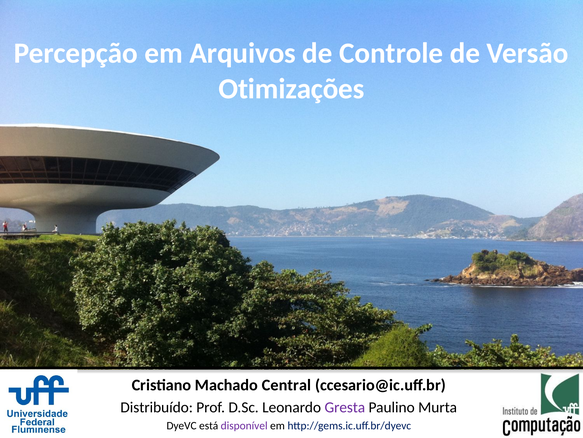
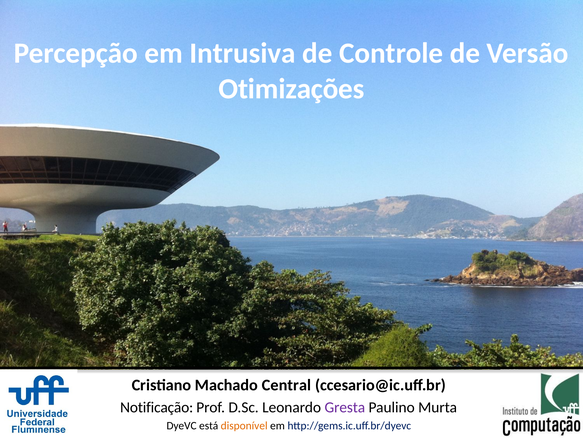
Arquivos: Arquivos -> Intrusiva
Distribuído: Distribuído -> Notificação
disponível colour: purple -> orange
